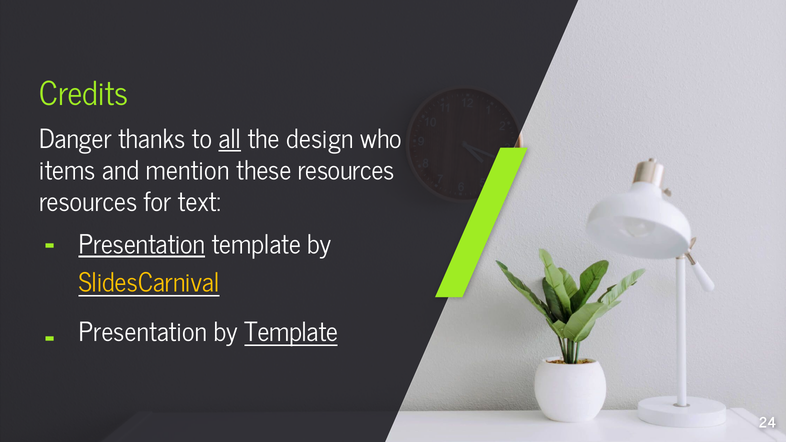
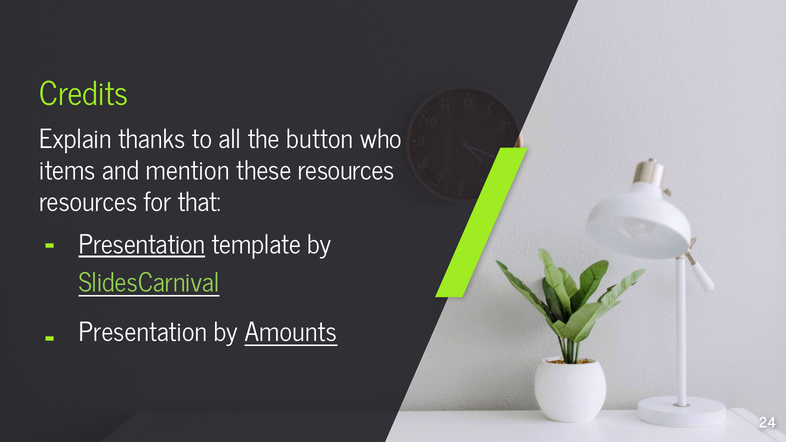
Danger: Danger -> Explain
all underline: present -> none
design: design -> button
text: text -> that
SlidesCarnival colour: yellow -> light green
by Template: Template -> Amounts
